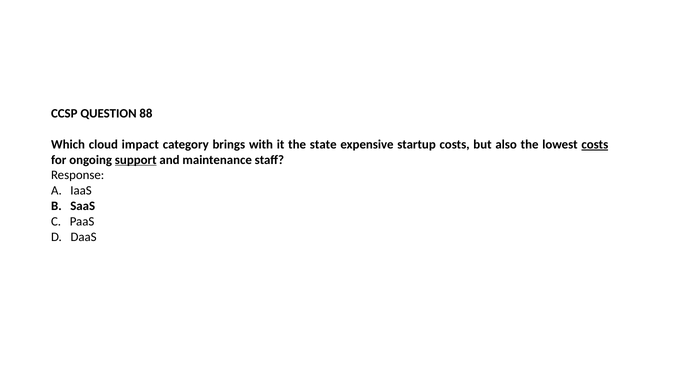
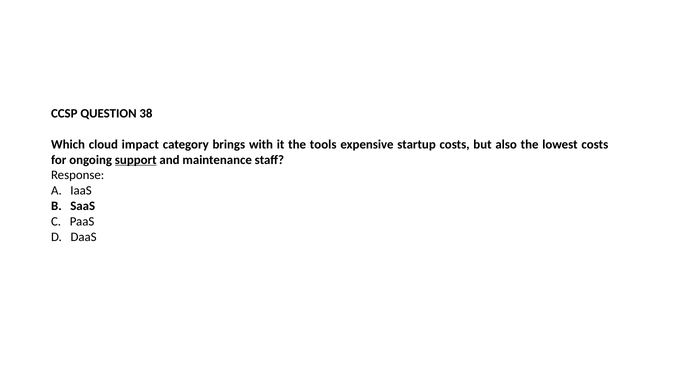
88: 88 -> 38
state: state -> tools
costs at (595, 145) underline: present -> none
